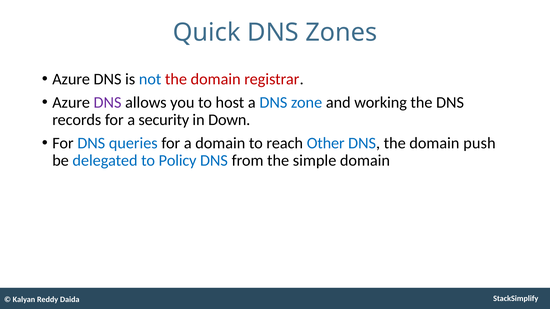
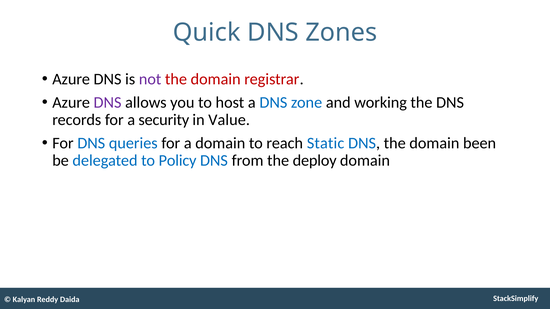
not colour: blue -> purple
Down: Down -> Value
Other: Other -> Static
push: push -> been
simple: simple -> deploy
